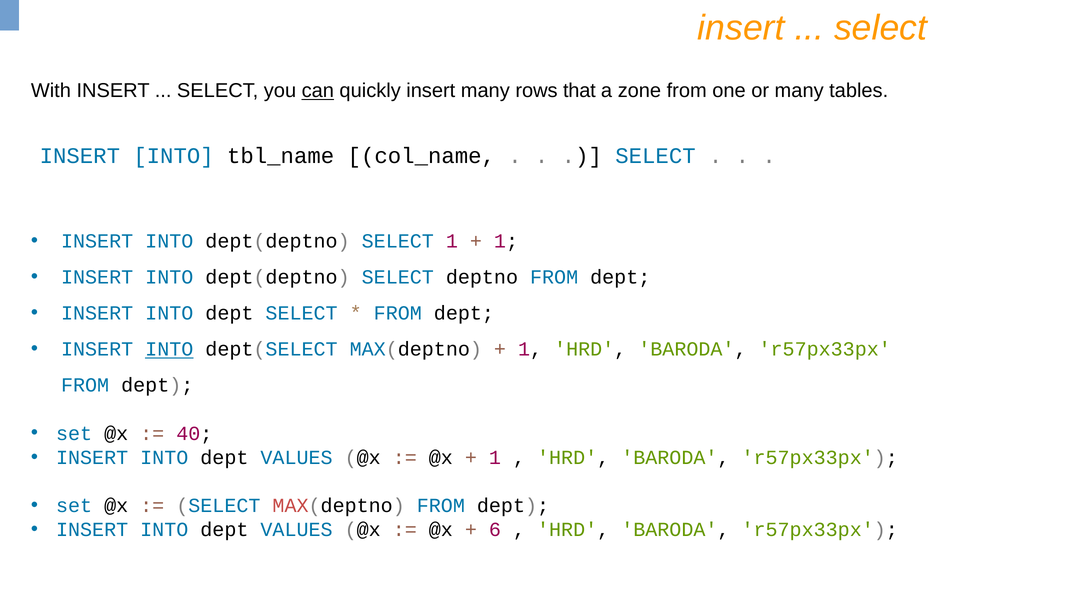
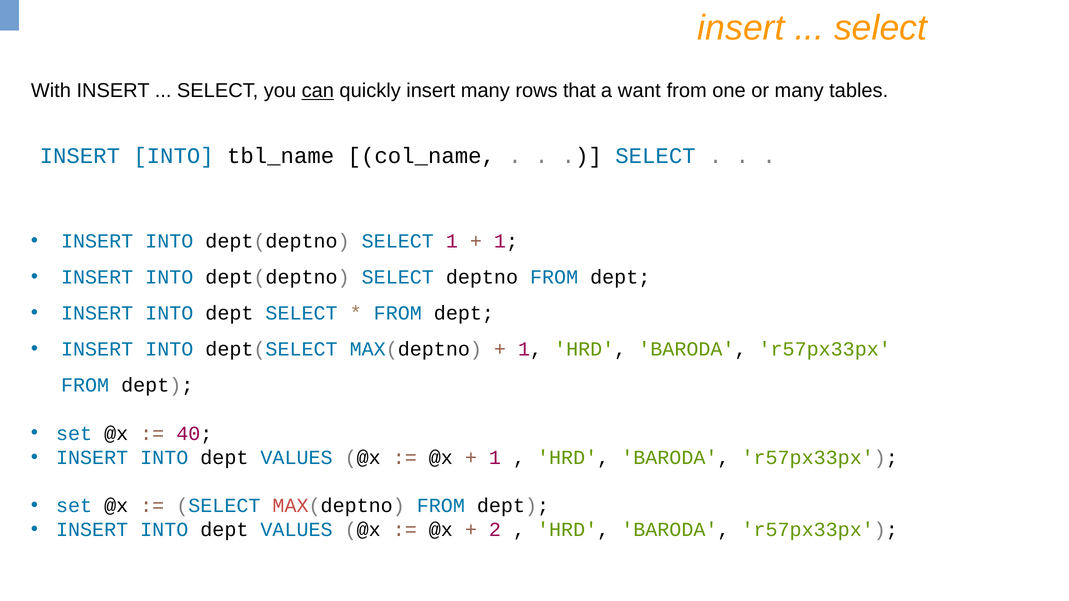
zone: zone -> want
INTO at (169, 349) underline: present -> none
6: 6 -> 2
